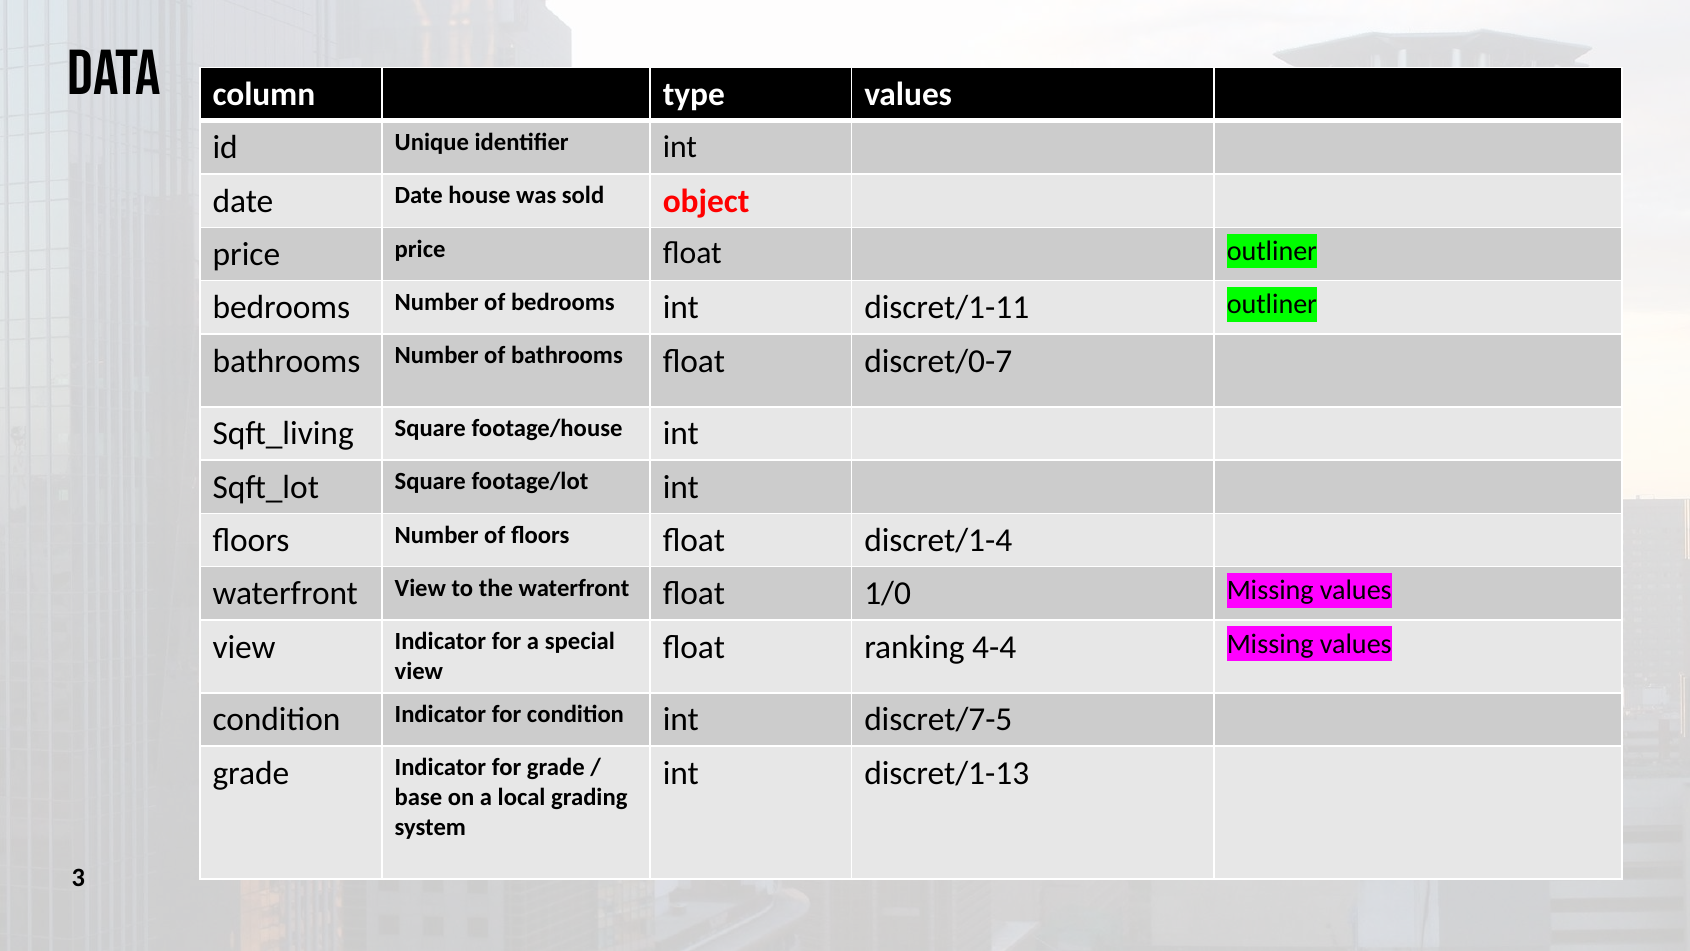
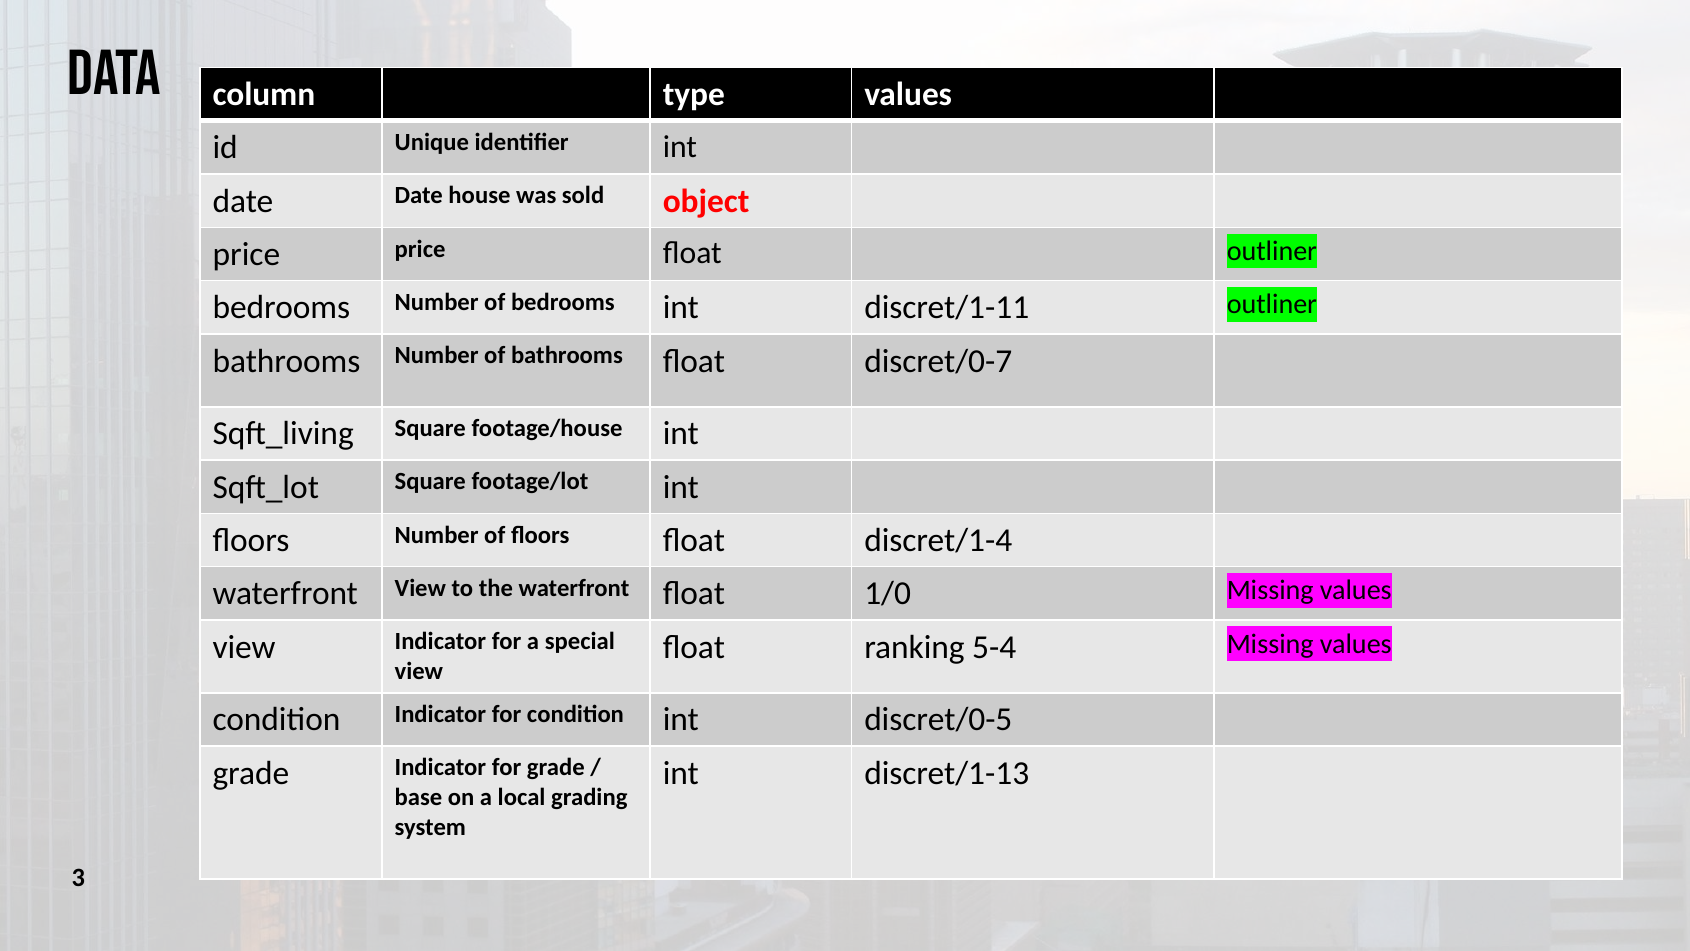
4-4: 4-4 -> 5-4
discret/7-5: discret/7-5 -> discret/0-5
